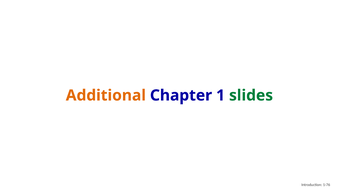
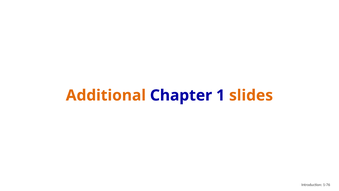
slides colour: green -> orange
